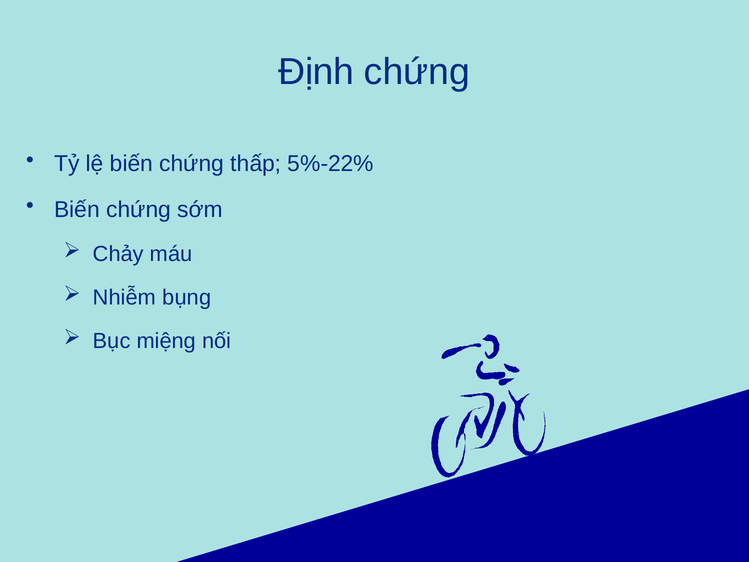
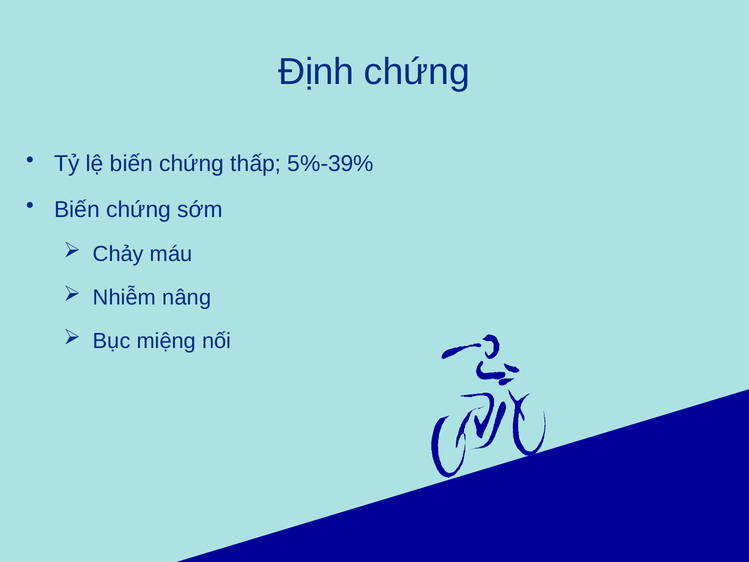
5%-22%: 5%-22% -> 5%-39%
bụng: bụng -> nâng
